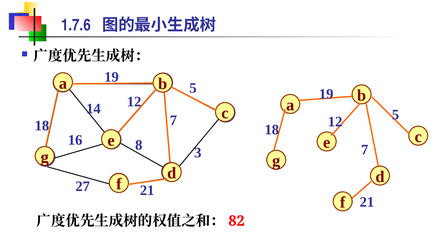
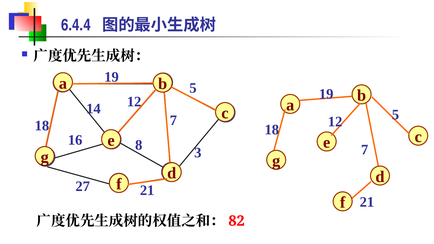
1.7.6: 1.7.6 -> 6.4.4
